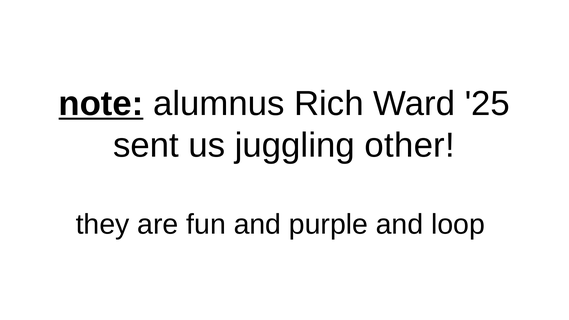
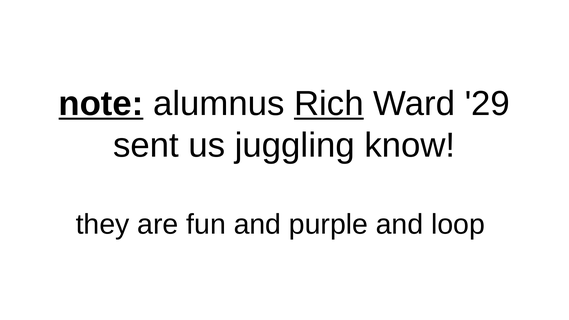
Rich underline: none -> present
25: 25 -> 29
other: other -> know
